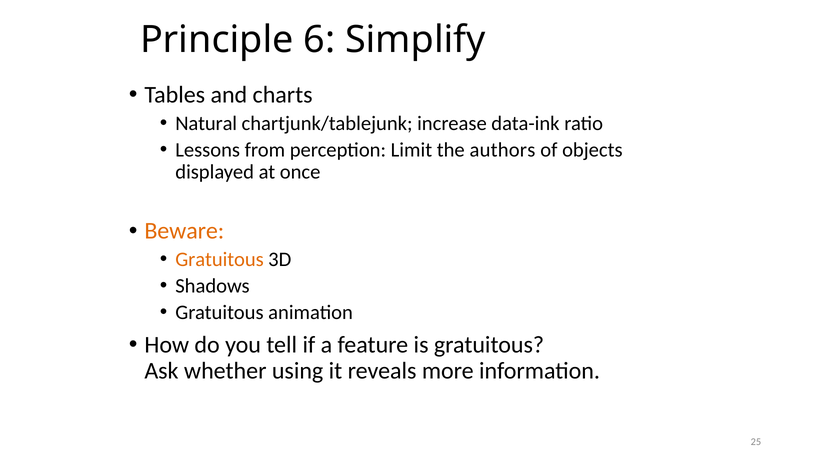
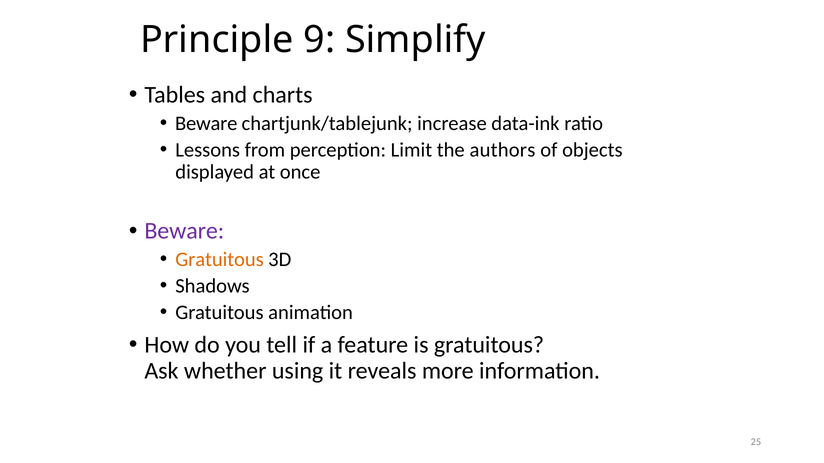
6: 6 -> 9
Natural at (206, 123): Natural -> Beware
Beware at (184, 231) colour: orange -> purple
